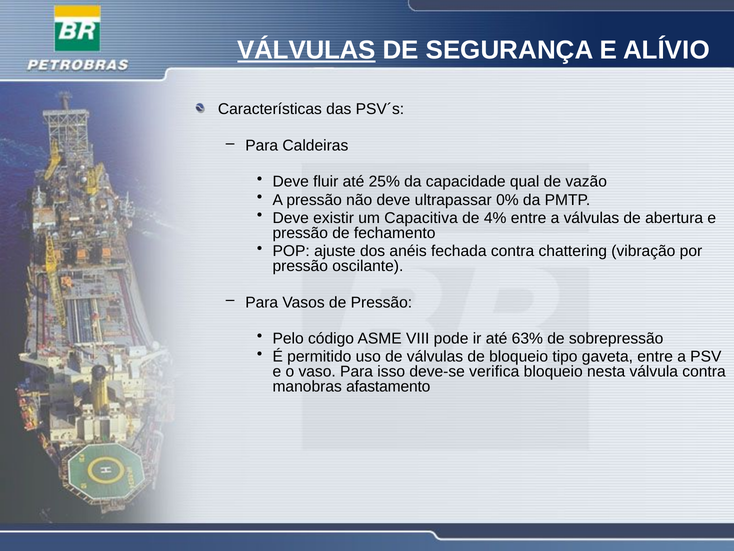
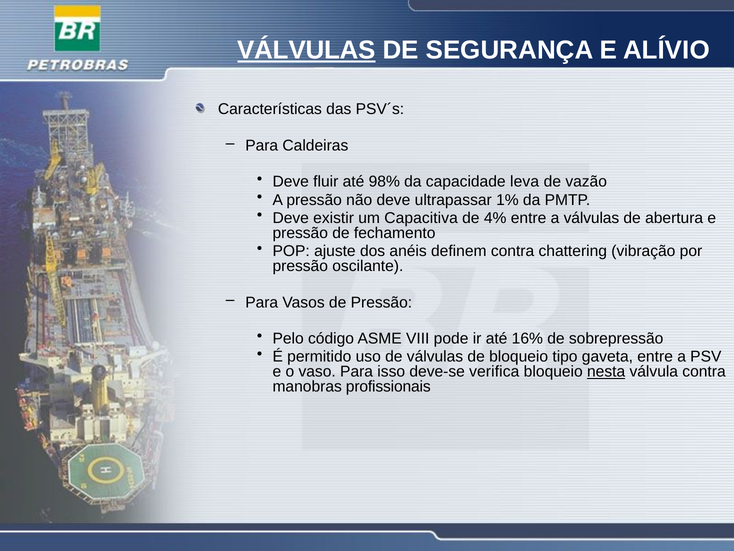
25%: 25% -> 98%
qual: qual -> leva
0%: 0% -> 1%
fechada: fechada -> definem
63%: 63% -> 16%
nesta underline: none -> present
afastamento: afastamento -> profissionais
